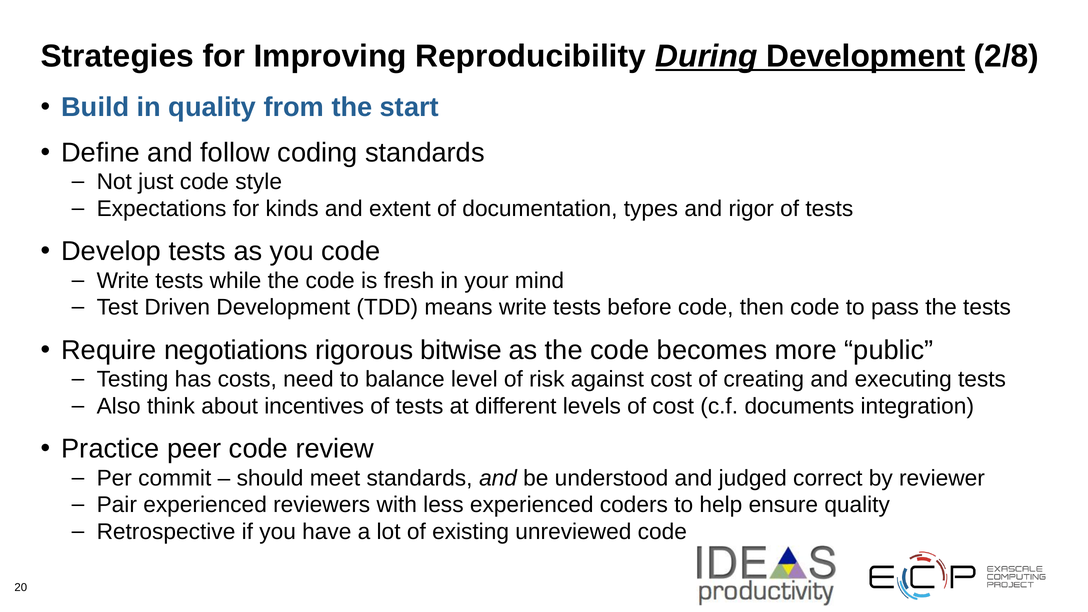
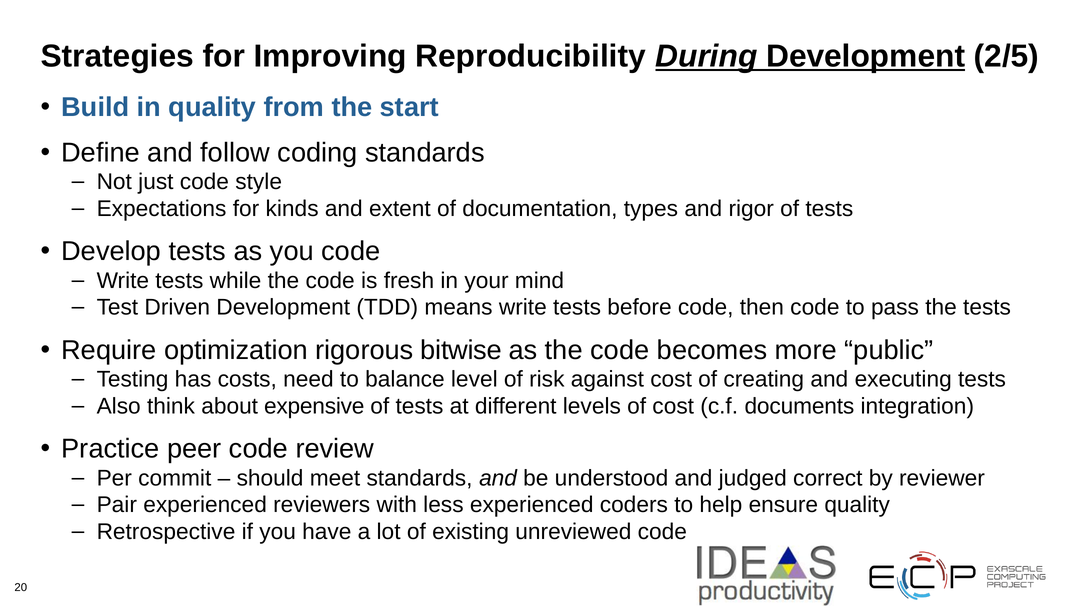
2/8: 2/8 -> 2/5
negotiations: negotiations -> optimization
incentives: incentives -> expensive
